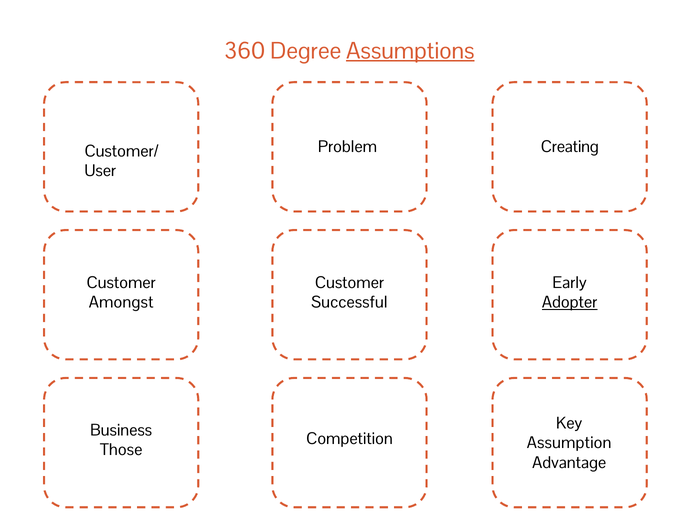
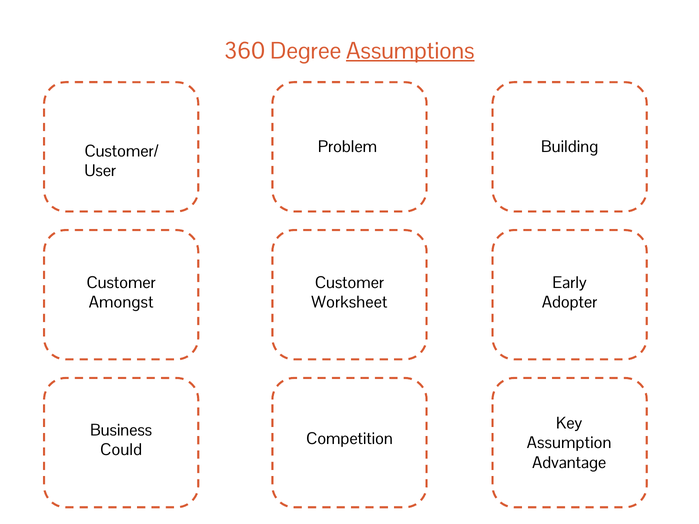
Creating: Creating -> Building
Successful: Successful -> Worksheet
Adopter underline: present -> none
Those: Those -> Could
